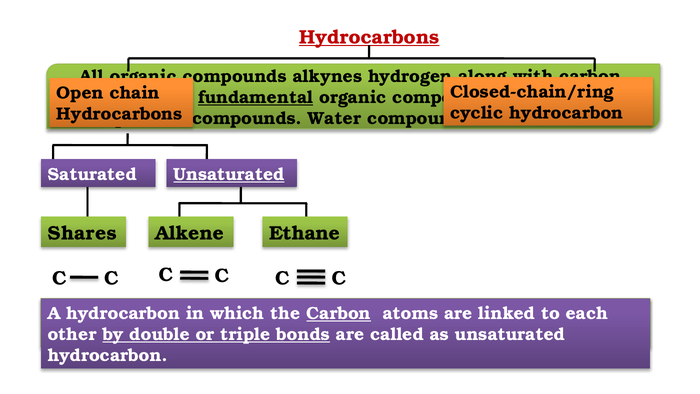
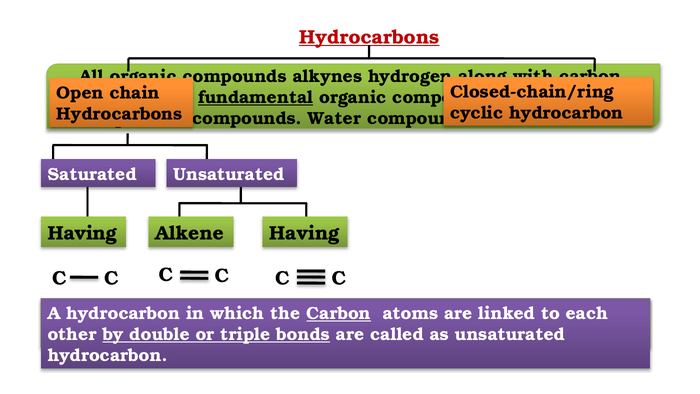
Unsaturated at (229, 174) underline: present -> none
Shares at (82, 233): Shares -> Having
Alkene Ethane: Ethane -> Having
